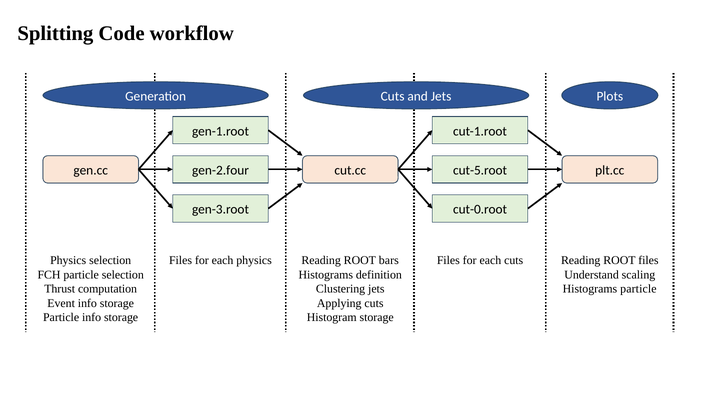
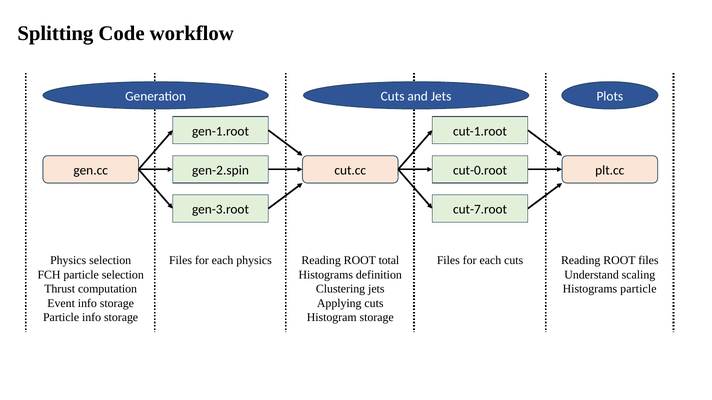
gen-2.four: gen-2.four -> gen-2.spin
cut-5.root: cut-5.root -> cut-0.root
cut-0.root: cut-0.root -> cut-7.root
bars: bars -> total
